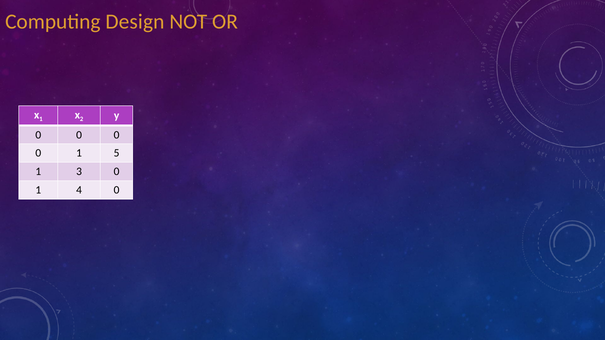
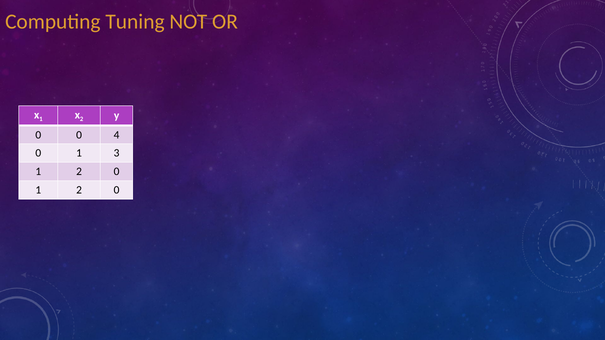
Design: Design -> Tuning
0 at (117, 135): 0 -> 4
5: 5 -> 3
3 at (79, 172): 3 -> 2
4 at (79, 190): 4 -> 2
